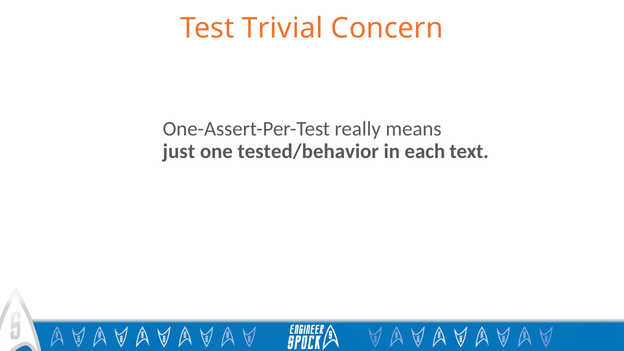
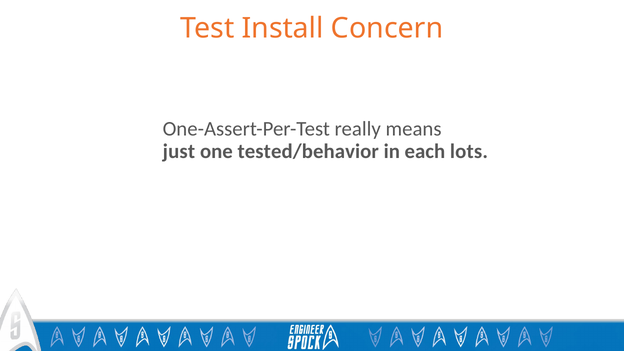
Trivial: Trivial -> Install
text: text -> lots
